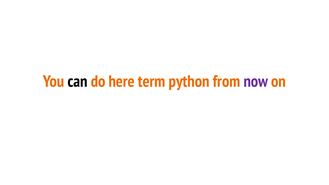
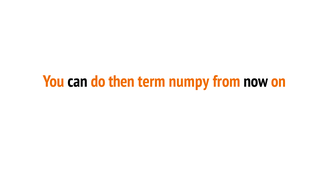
here: here -> then
python: python -> numpy
now colour: purple -> black
